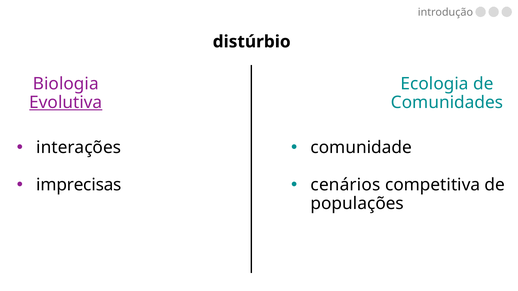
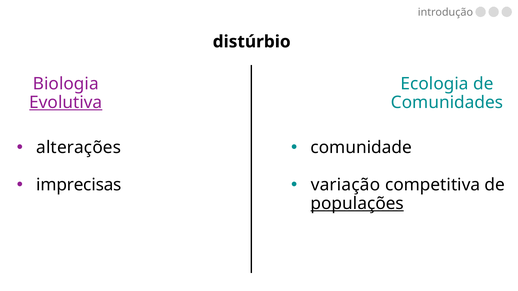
interações: interações -> alterações
cenários: cenários -> variação
populações underline: none -> present
